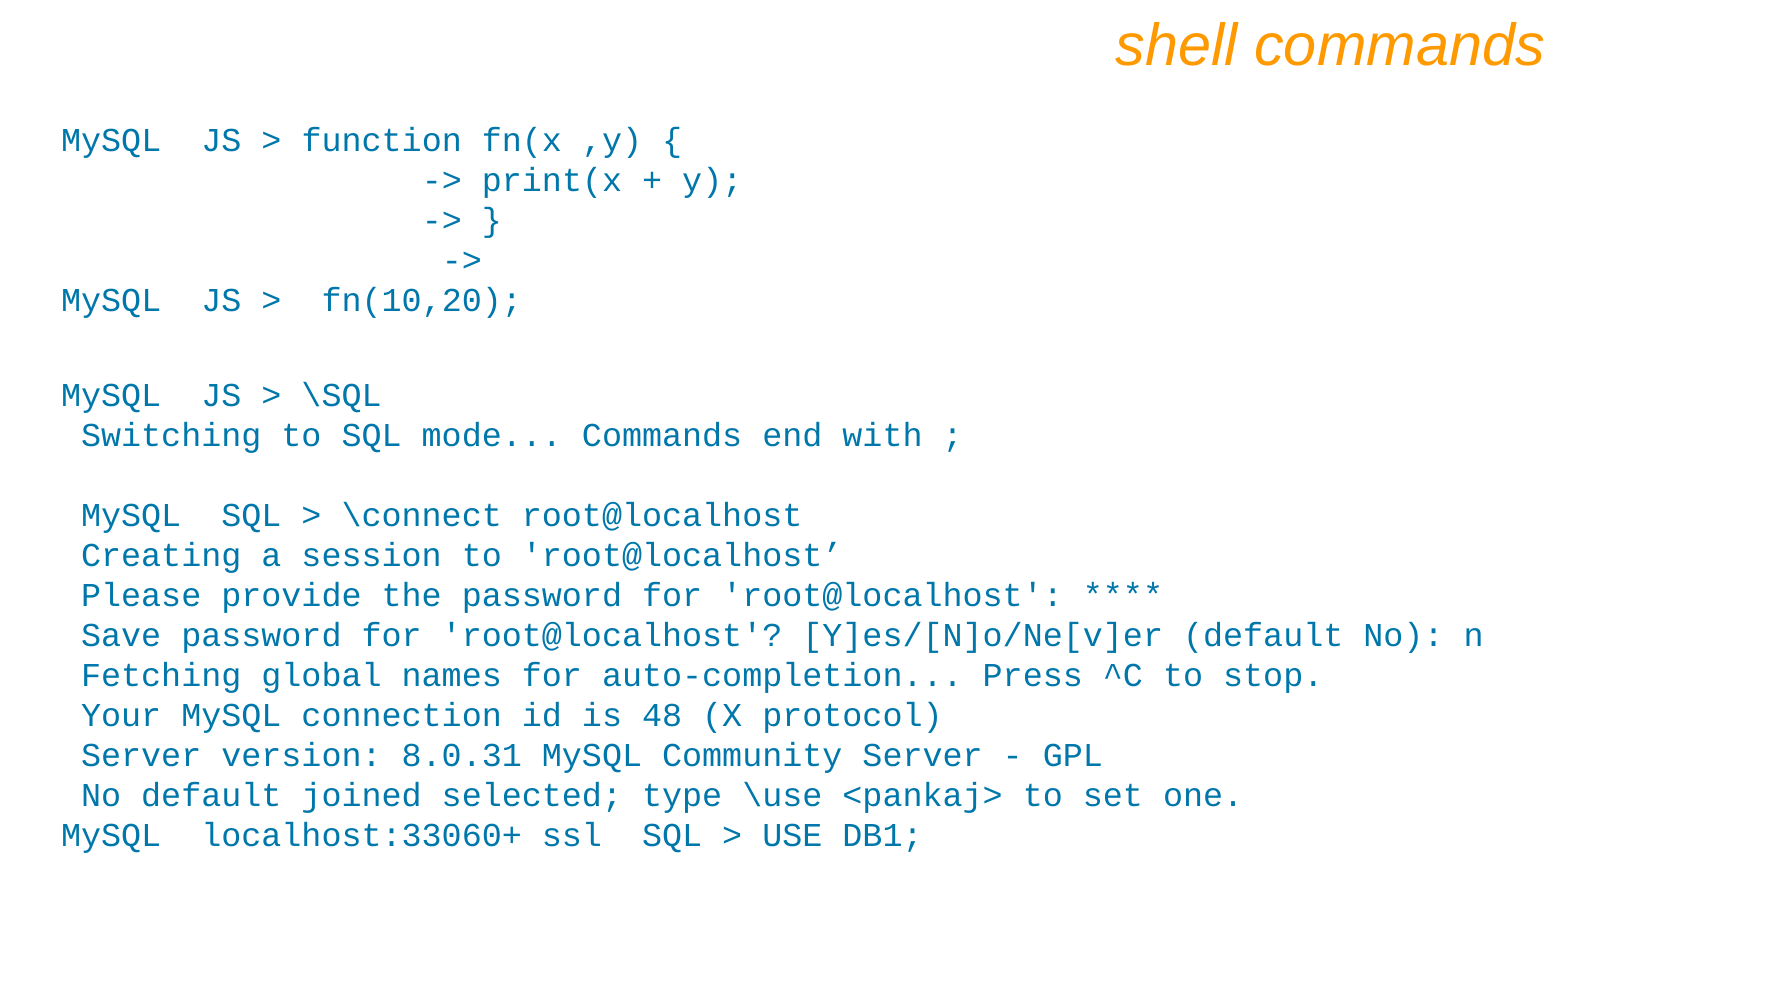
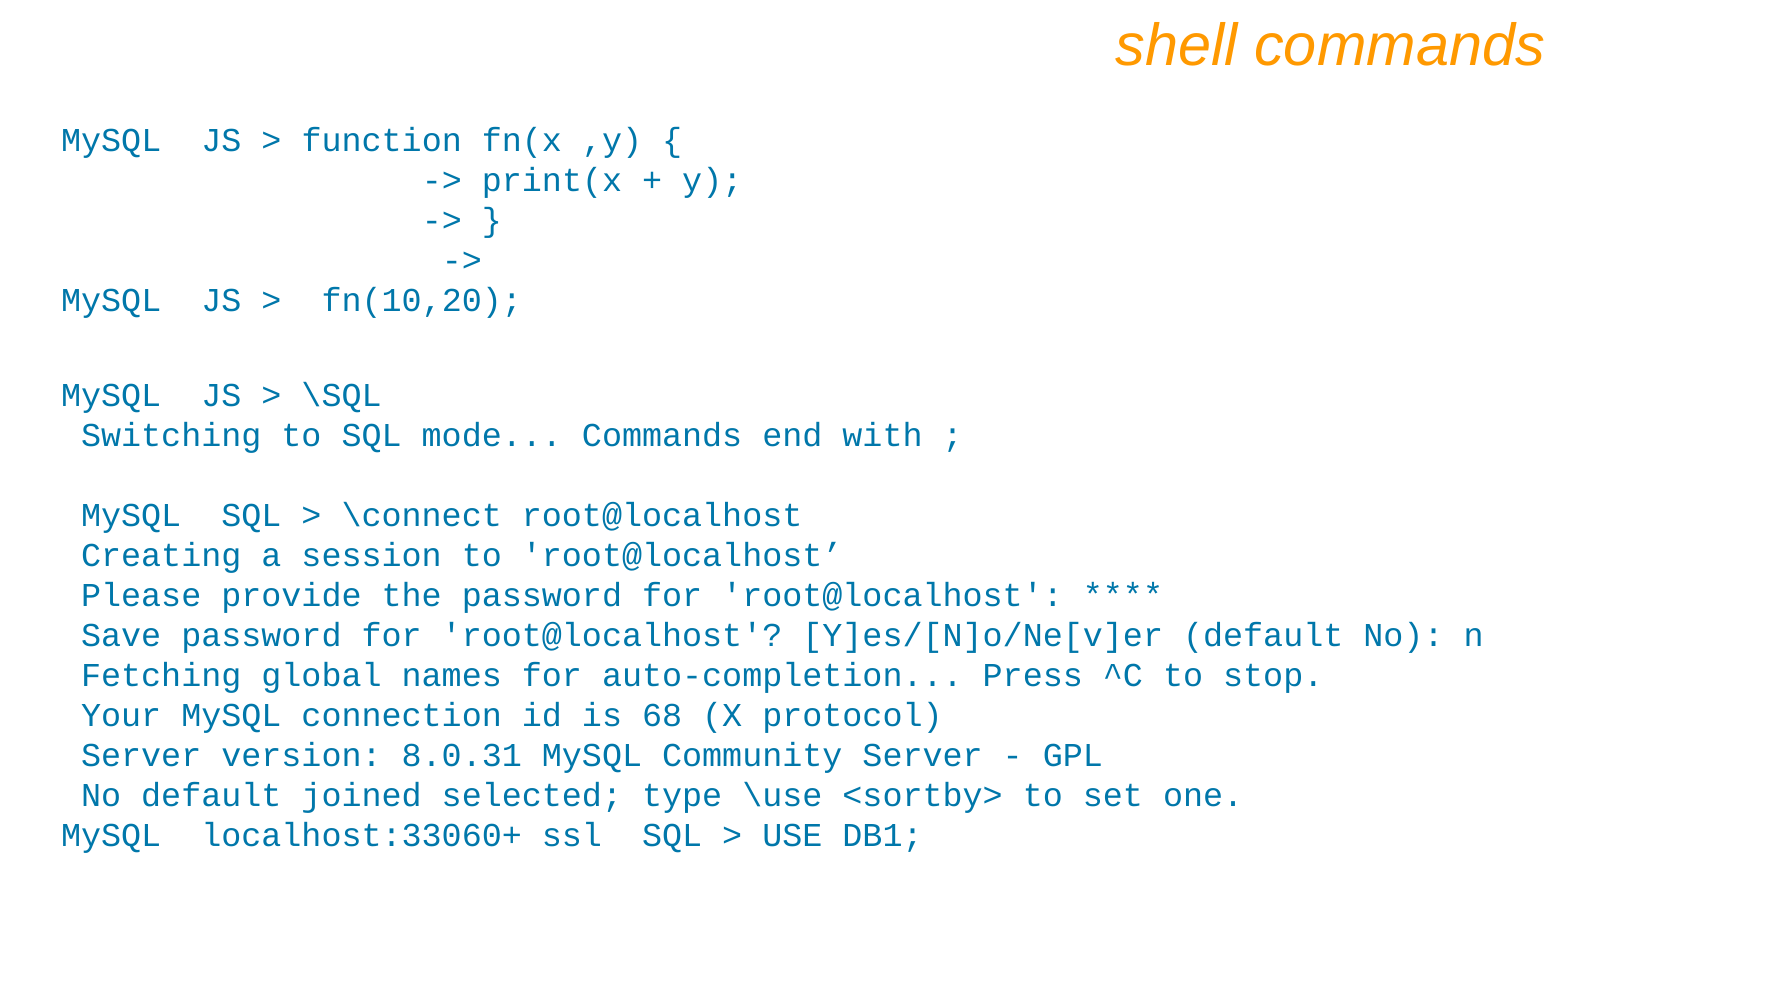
48: 48 -> 68
<pankaj>: <pankaj> -> <sortby>
